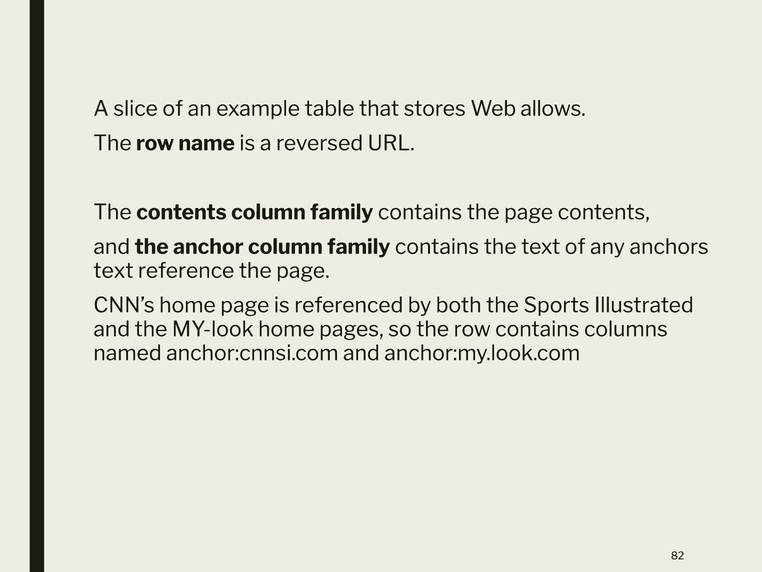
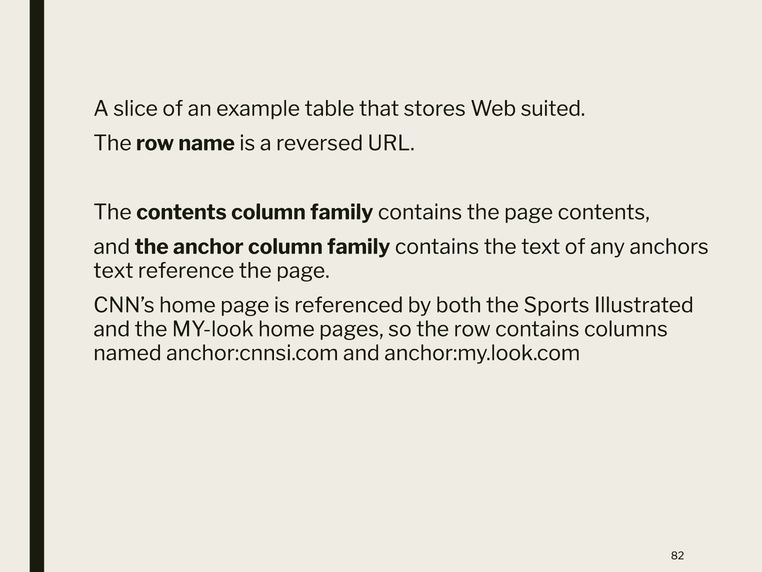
allows: allows -> suited
